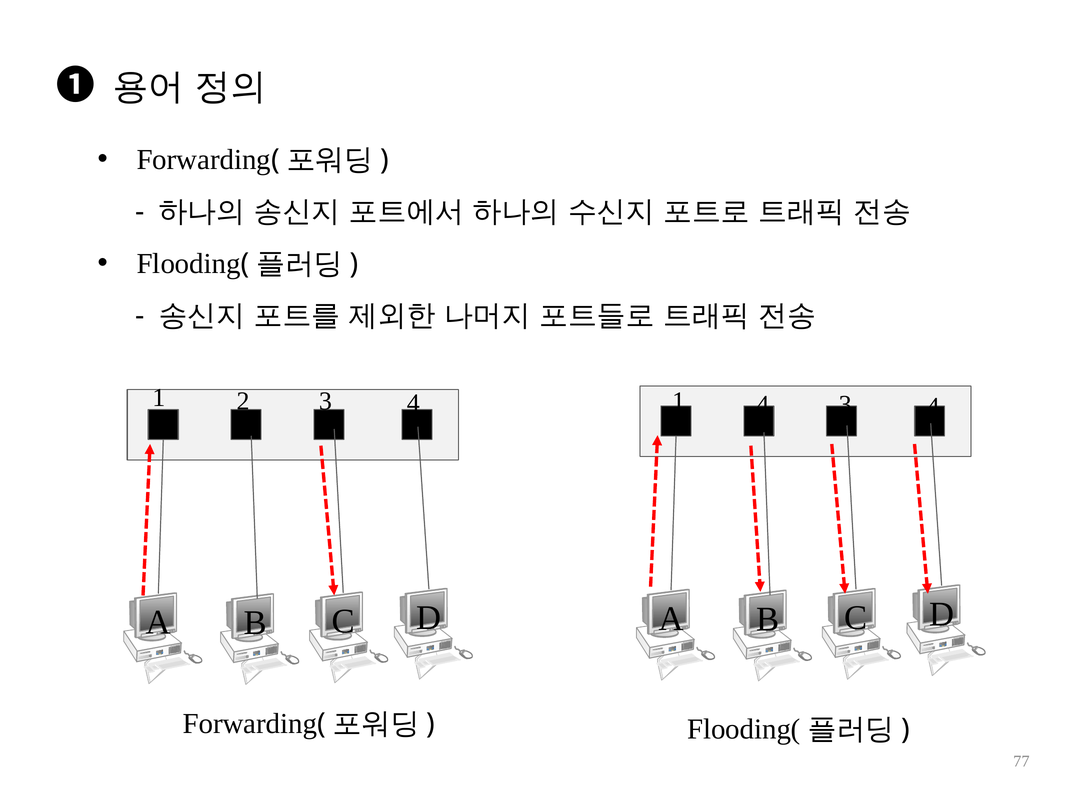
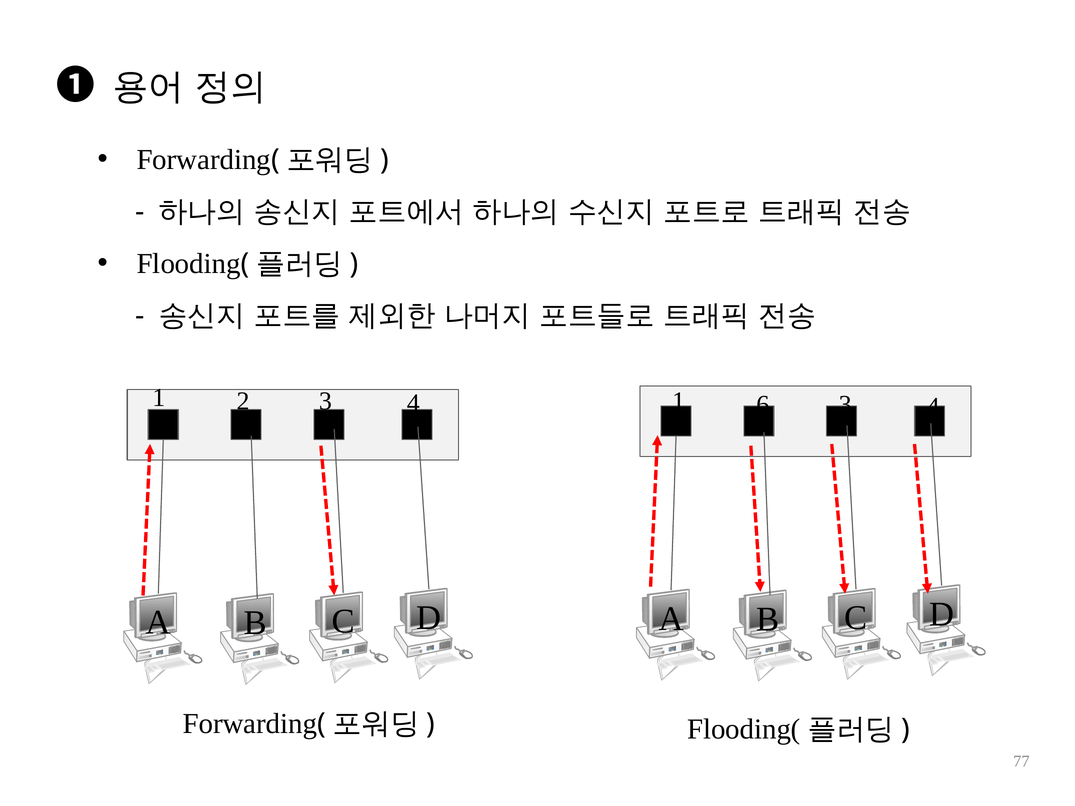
1 4: 4 -> 6
